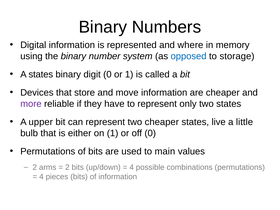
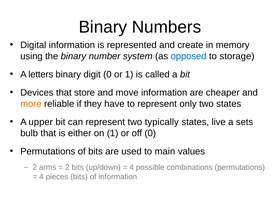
where: where -> create
A states: states -> letters
more colour: purple -> orange
two cheaper: cheaper -> typically
little: little -> sets
